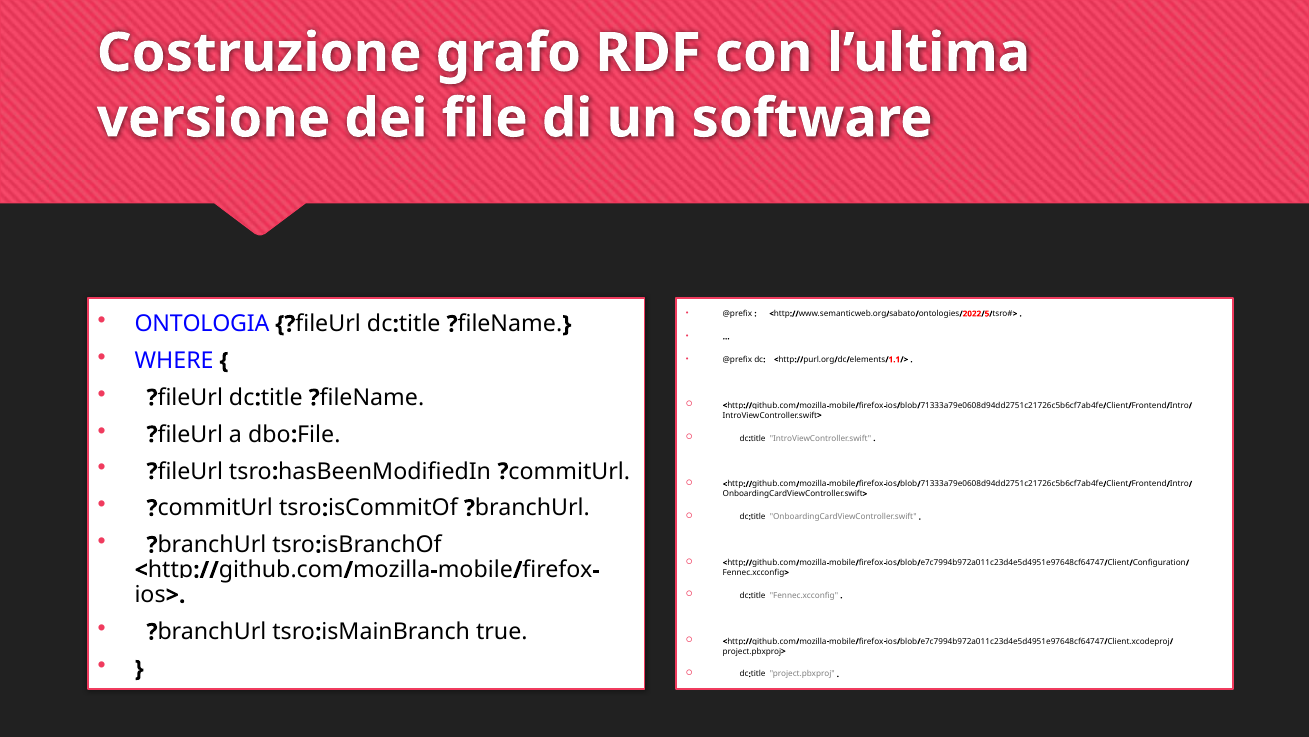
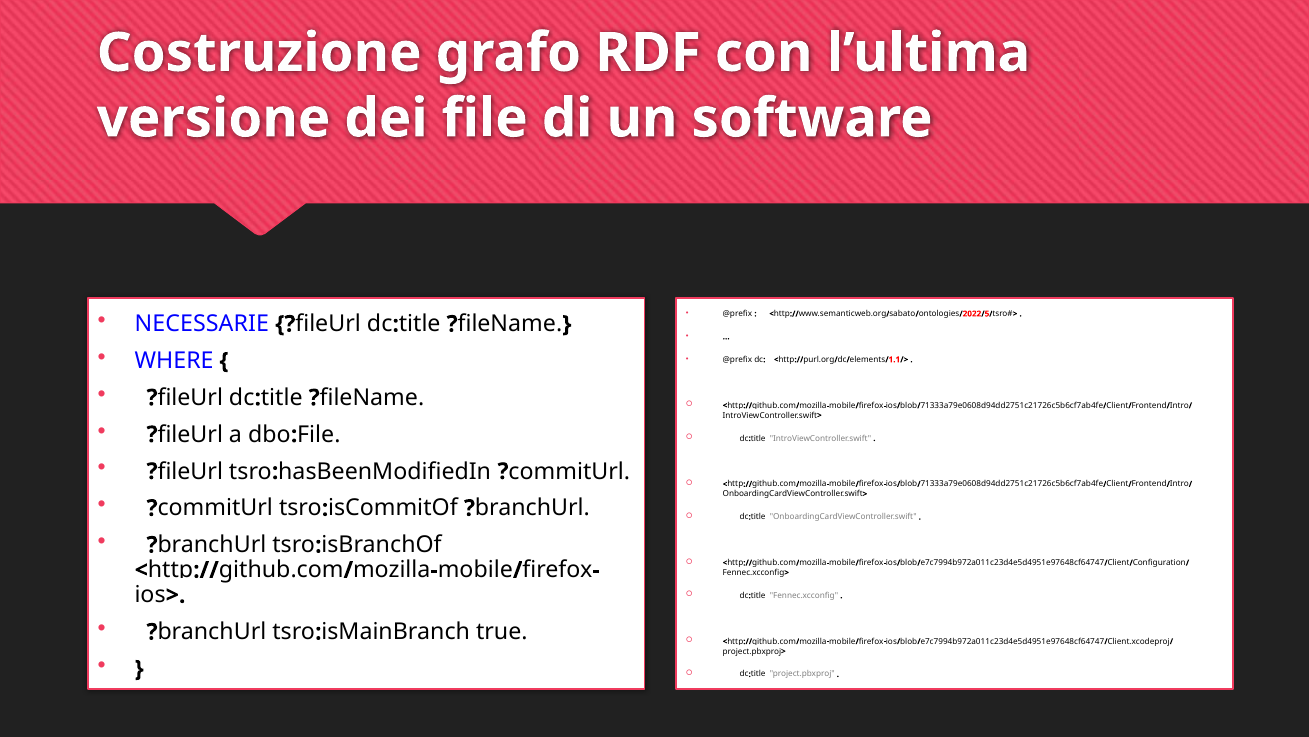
ONTOLOGIA: ONTOLOGIA -> NECESSARIE
